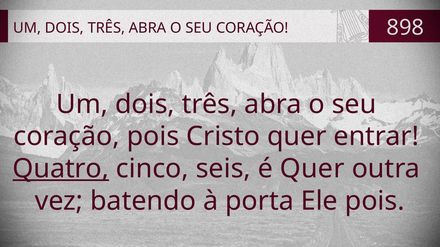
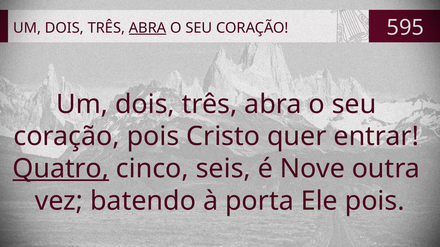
ABRA at (148, 28) underline: none -> present
898: 898 -> 595
é Quer: Quer -> Nove
